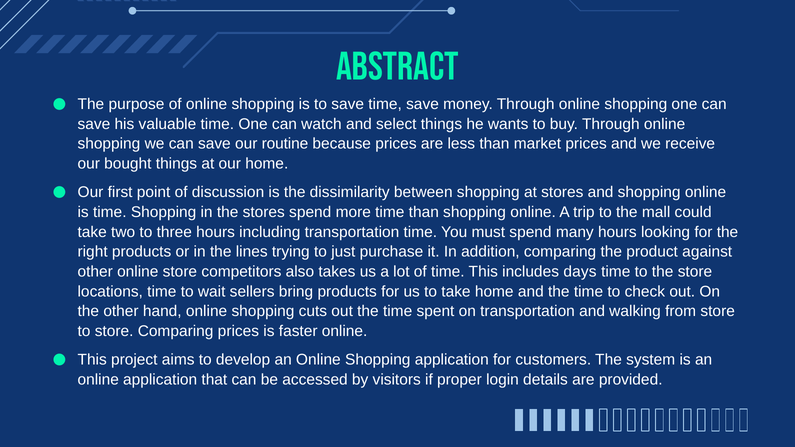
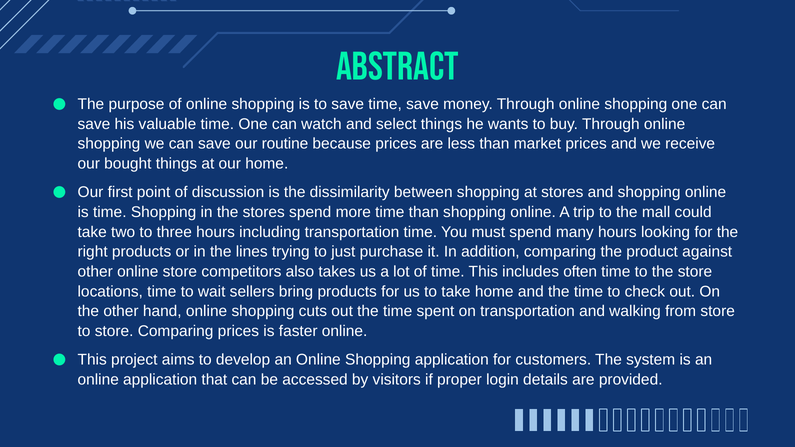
days: days -> often
